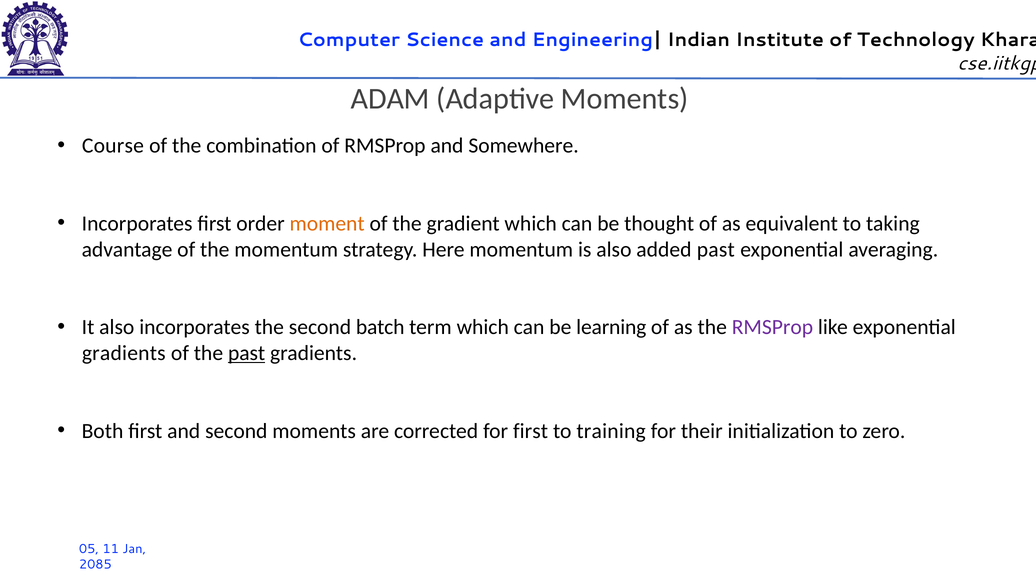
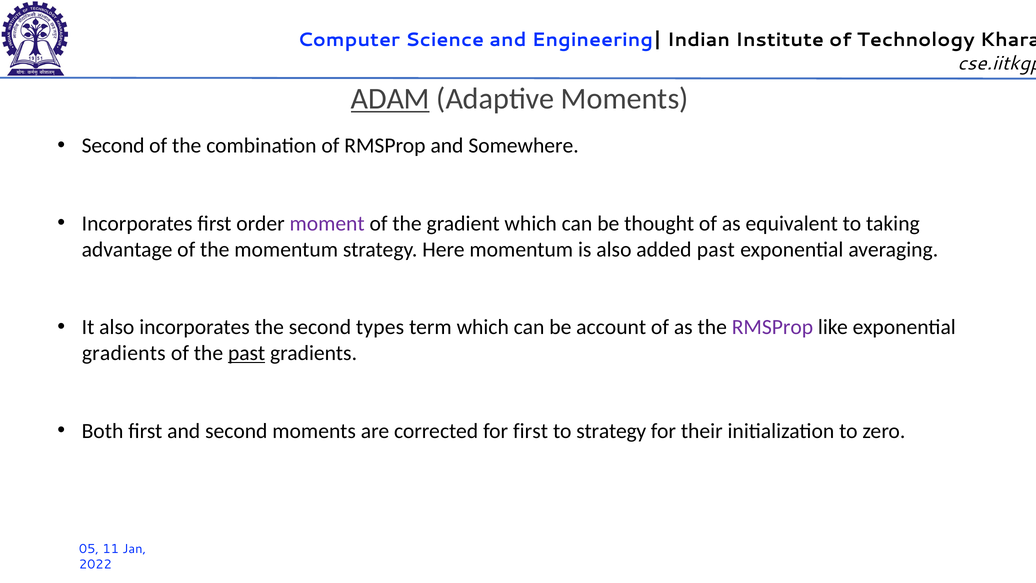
ADAM underline: none -> present
Course at (113, 146): Course -> Second
moment colour: orange -> purple
batch: batch -> types
learning: learning -> account
to training: training -> strategy
2085: 2085 -> 2022
